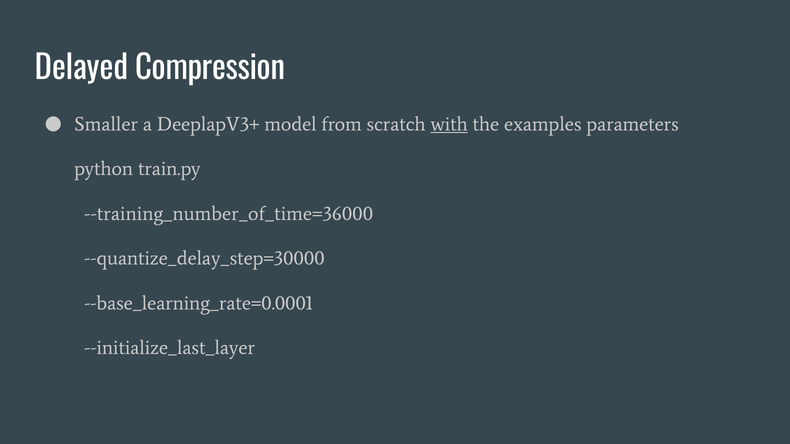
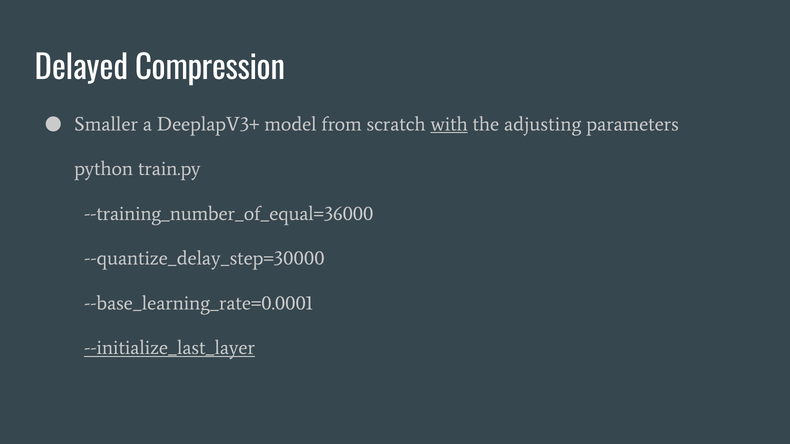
examples: examples -> adjusting
--training_number_of_time=36000: --training_number_of_time=36000 -> --training_number_of_equal=36000
--initialize_last_layer underline: none -> present
